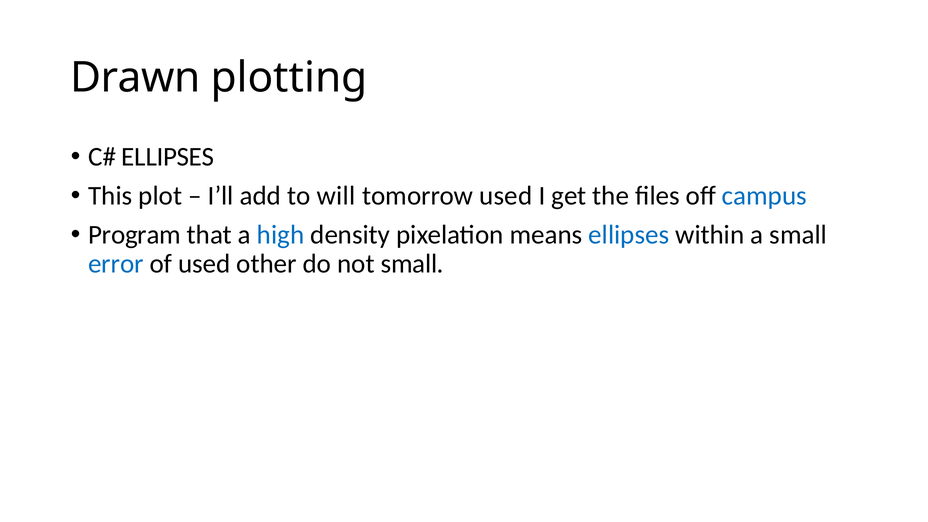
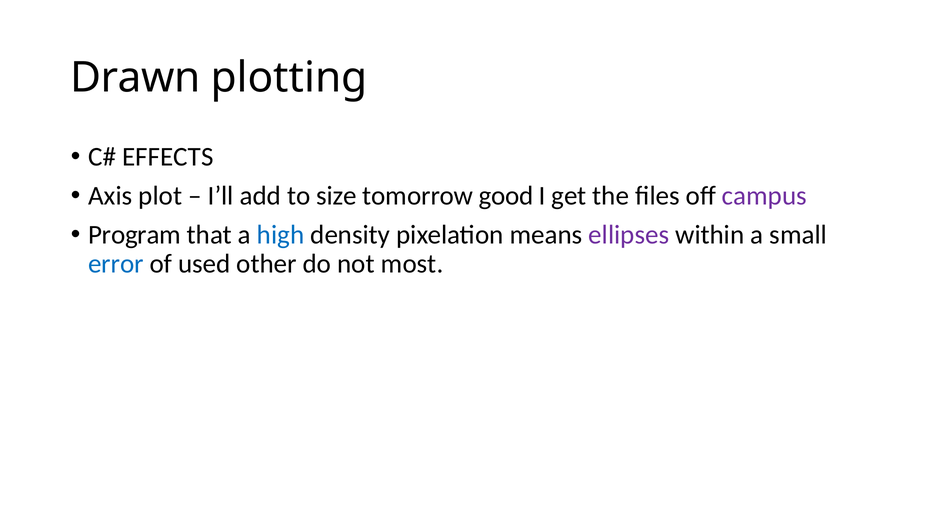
ELLIPSES at (168, 157): ELLIPSES -> EFFECTS
This: This -> Axis
will: will -> size
tomorrow used: used -> good
campus colour: blue -> purple
ellipses at (629, 235) colour: blue -> purple
not small: small -> most
